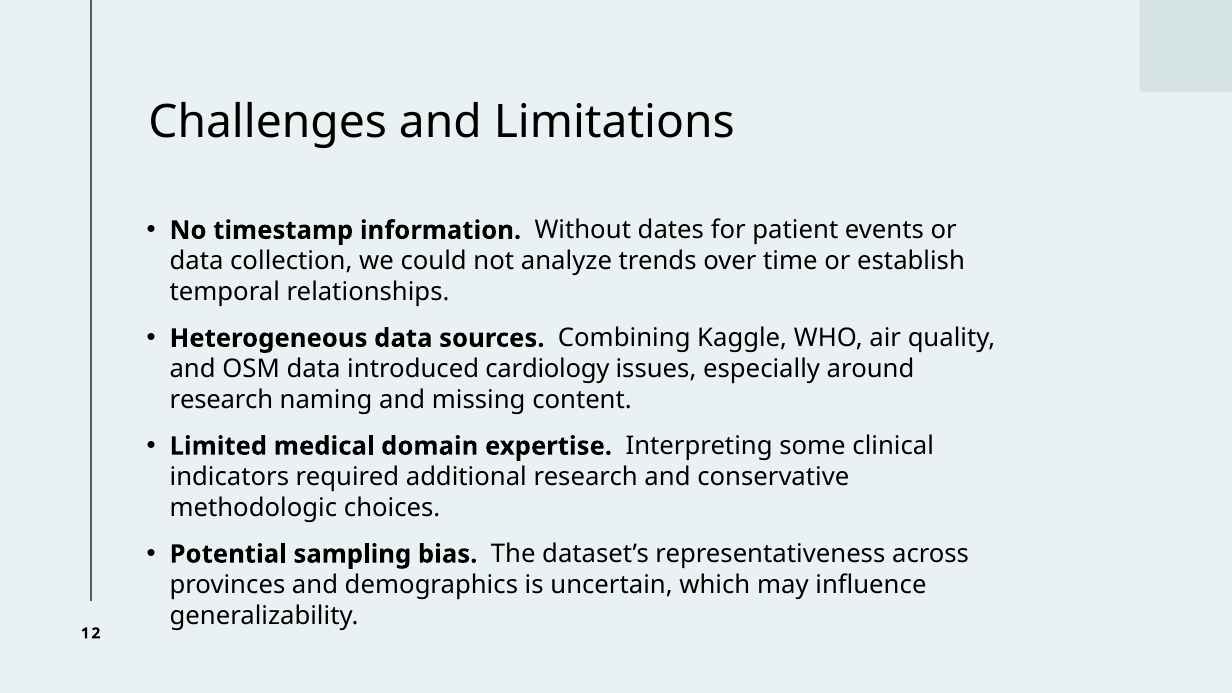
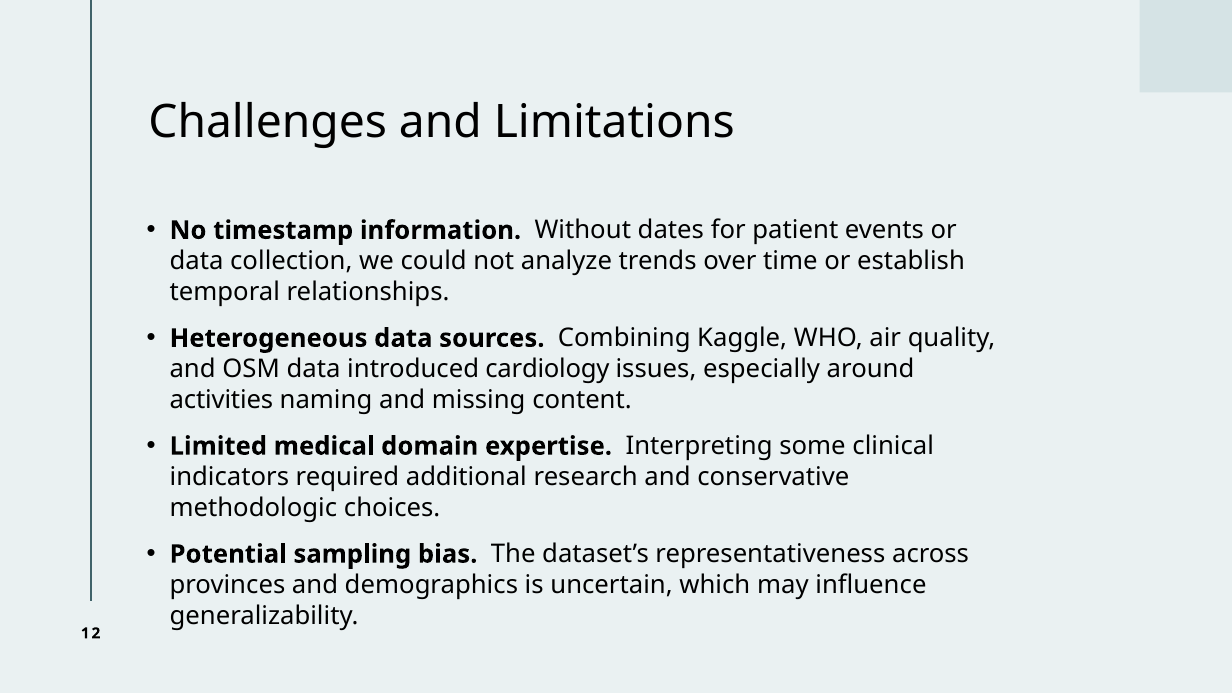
research at (221, 400): research -> activities
